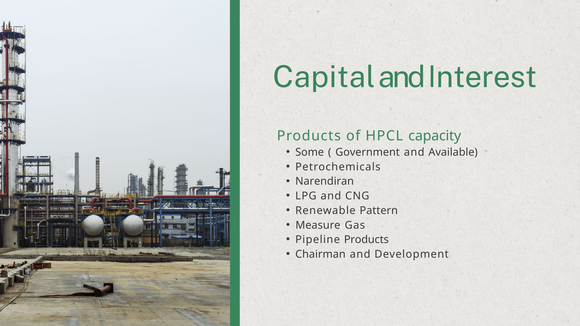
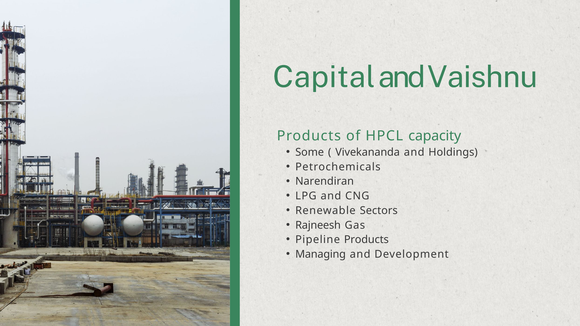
Interest: Interest -> Vaishnu
Government: Government -> Vivekananda
Available: Available -> Holdings
Pattern: Pattern -> Sectors
Measure: Measure -> Rajneesh
Chairman: Chairman -> Managing
